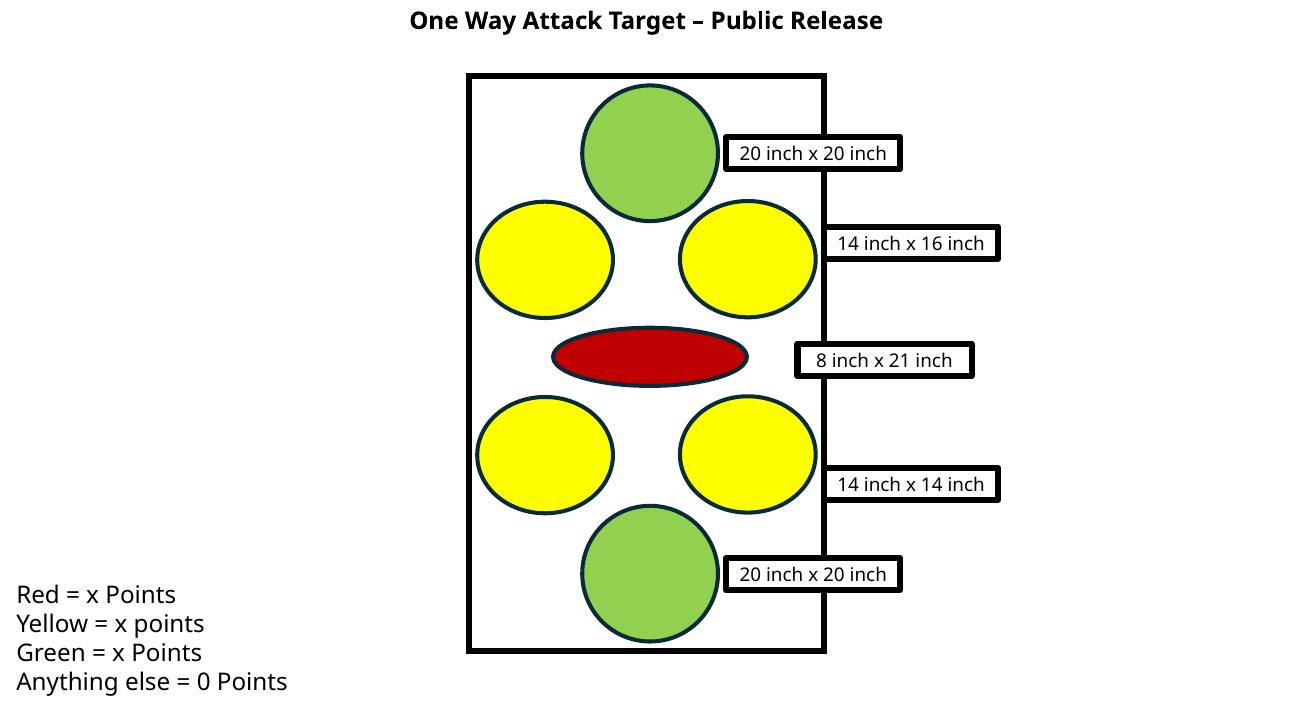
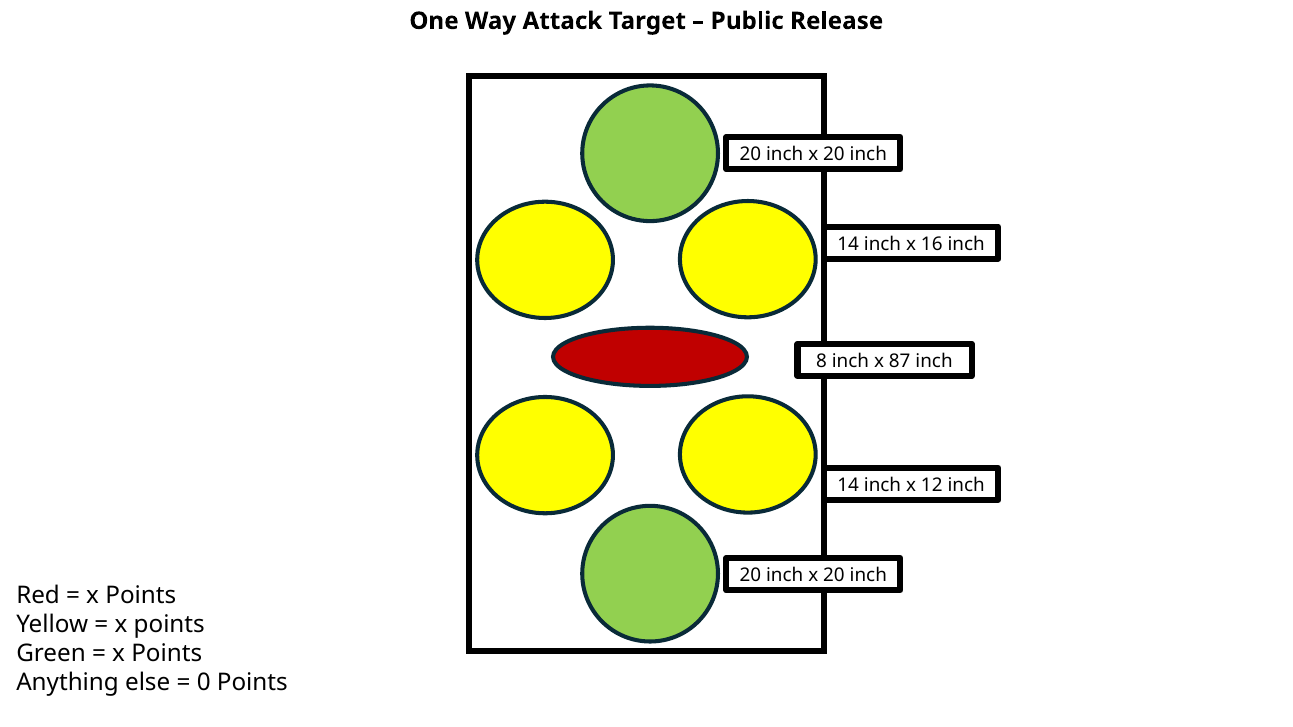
21: 21 -> 87
x 14: 14 -> 12
